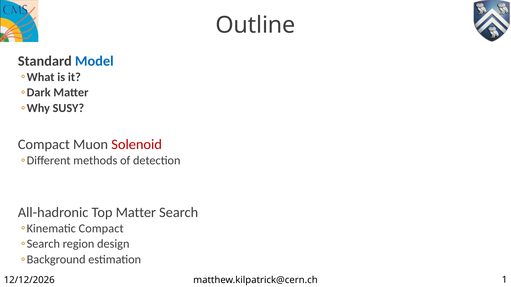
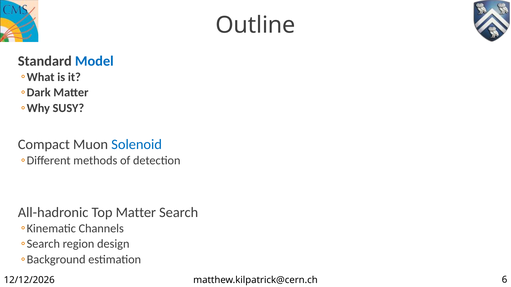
Solenoid colour: red -> blue
Compact at (101, 229): Compact -> Channels
1: 1 -> 6
